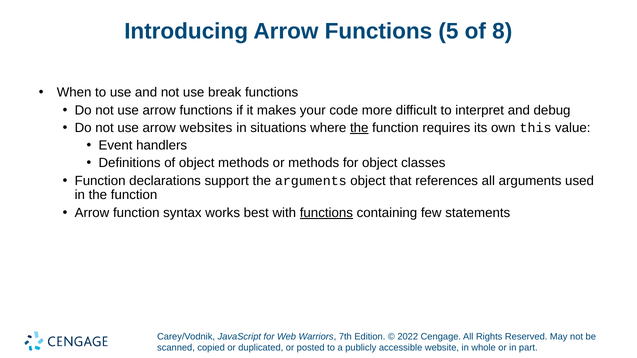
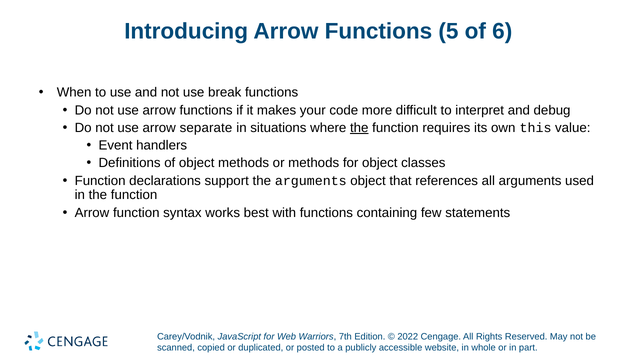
8: 8 -> 6
websites: websites -> separate
functions at (326, 213) underline: present -> none
